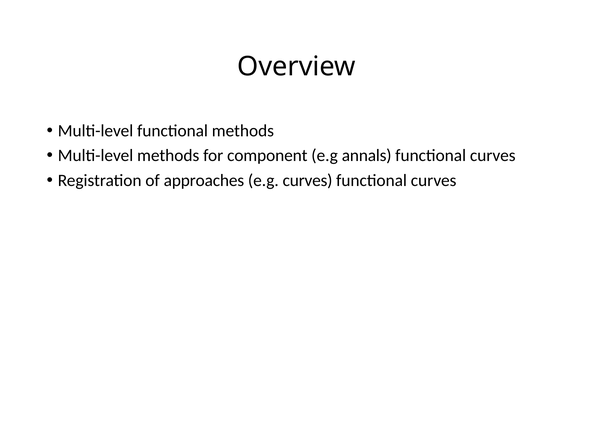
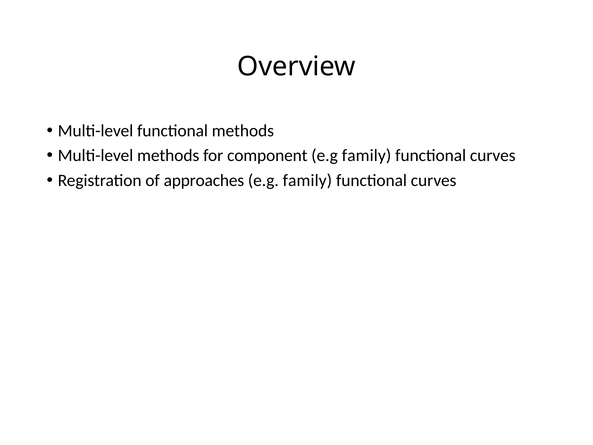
annals at (367, 155): annals -> family
curves at (308, 180): curves -> family
